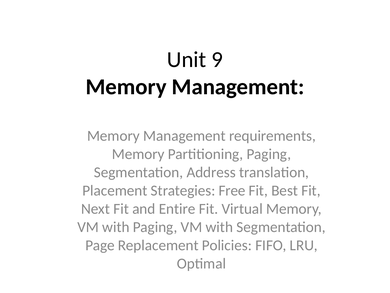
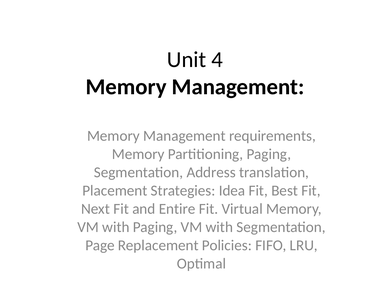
9: 9 -> 4
Free: Free -> Idea
